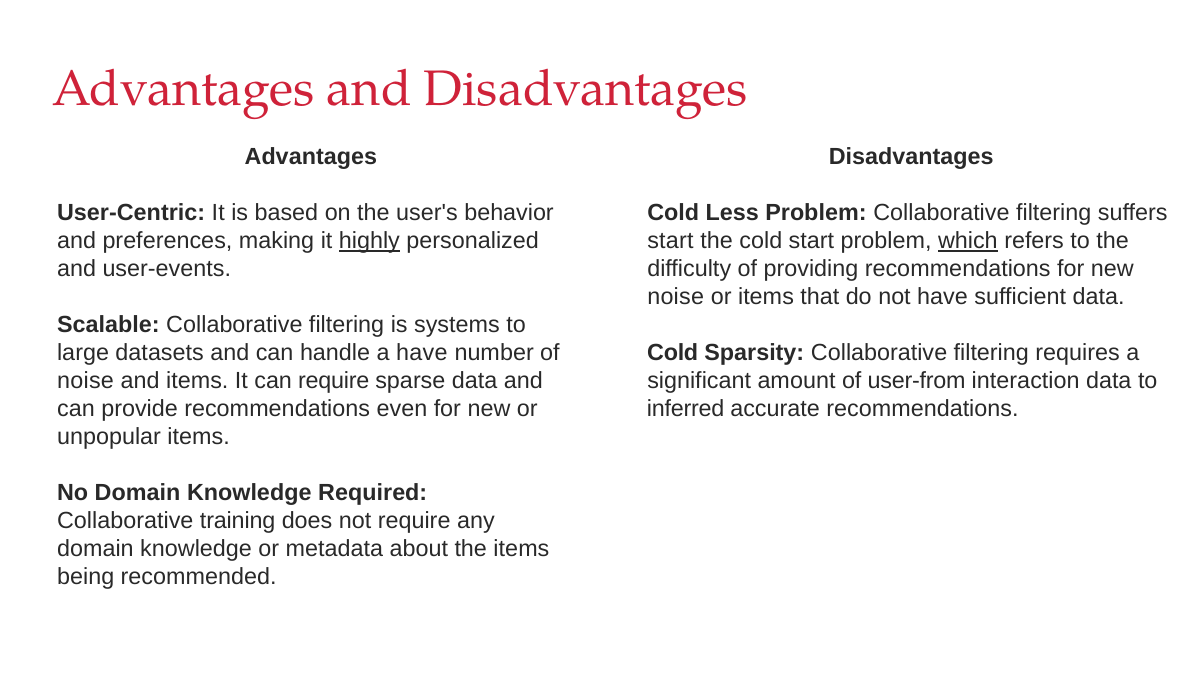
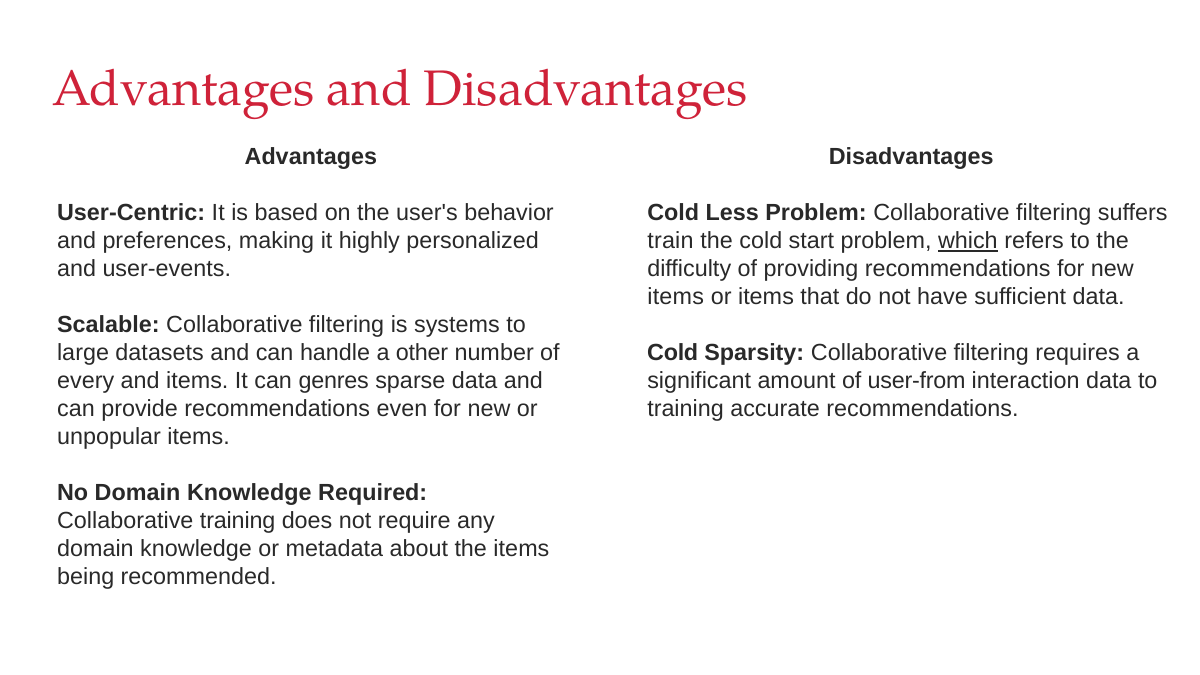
highly underline: present -> none
start at (670, 241): start -> train
noise at (676, 297): noise -> items
a have: have -> other
noise at (86, 381): noise -> every
can require: require -> genres
inferred at (686, 409): inferred -> training
